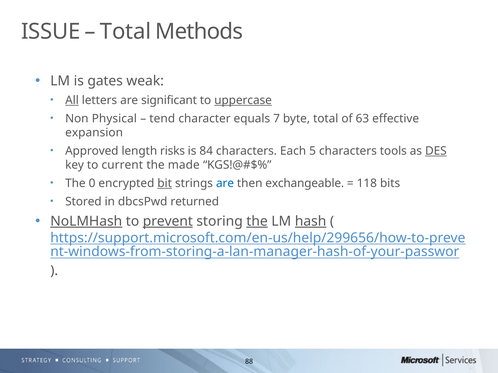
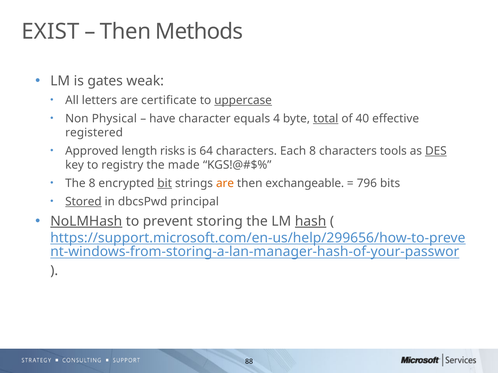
ISSUE: ISSUE -> EXIST
Total at (125, 31): Total -> Then
All underline: present -> none
significant: significant -> certificate
tend: tend -> have
7: 7 -> 4
total at (326, 119) underline: none -> present
63: 63 -> 40
expansion: expansion -> registered
84: 84 -> 64
Each 5: 5 -> 8
current: current -> registry
The 0: 0 -> 8
are at (225, 184) colour: blue -> orange
118: 118 -> 796
Stored underline: none -> present
returned: returned -> principal
prevent underline: present -> none
the at (257, 222) underline: present -> none
